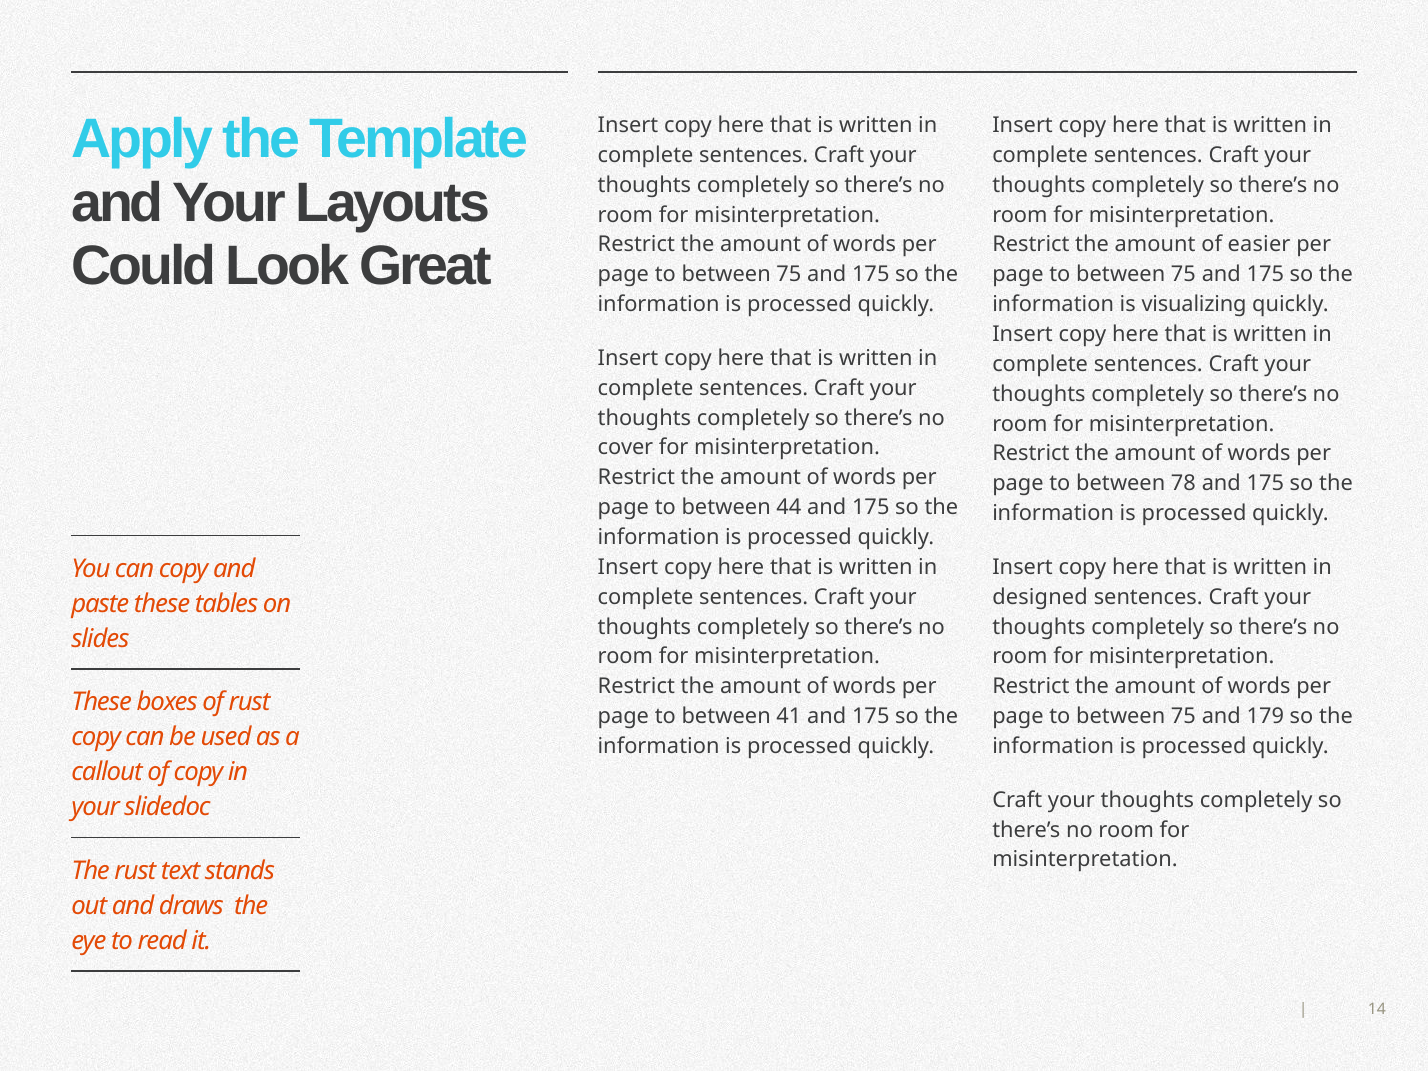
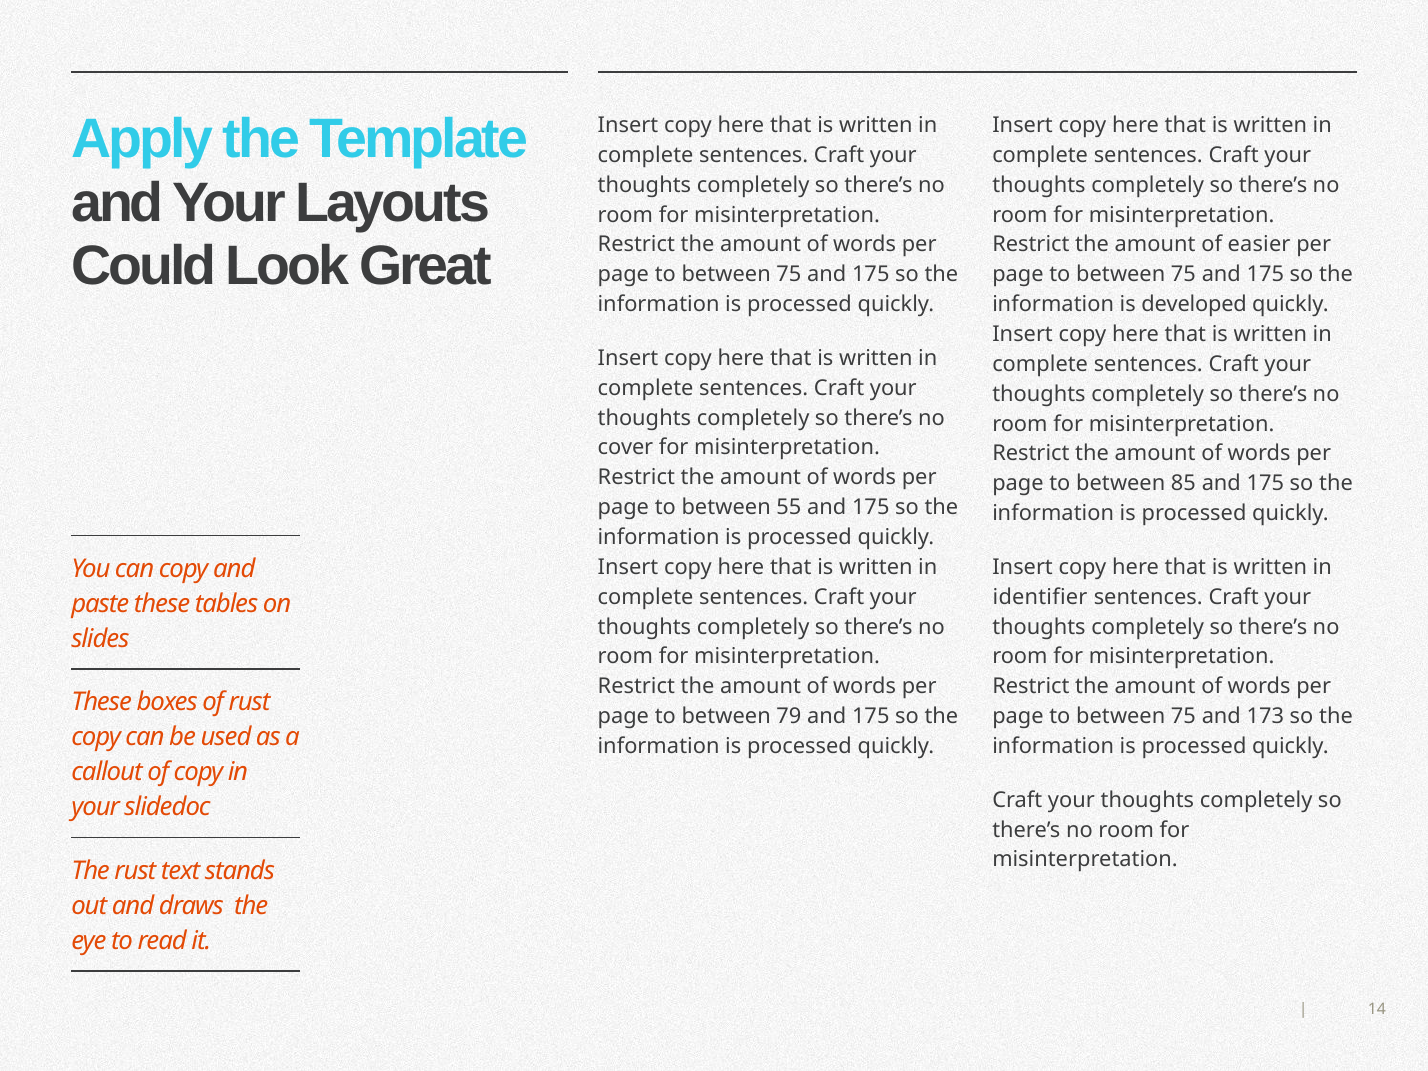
visualizing: visualizing -> developed
78: 78 -> 85
44: 44 -> 55
designed: designed -> identifier
41: 41 -> 79
179: 179 -> 173
